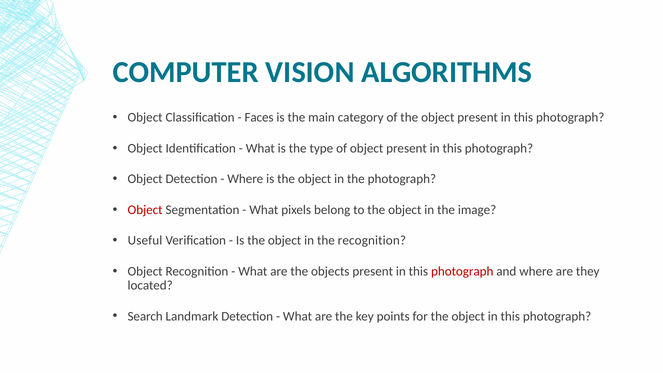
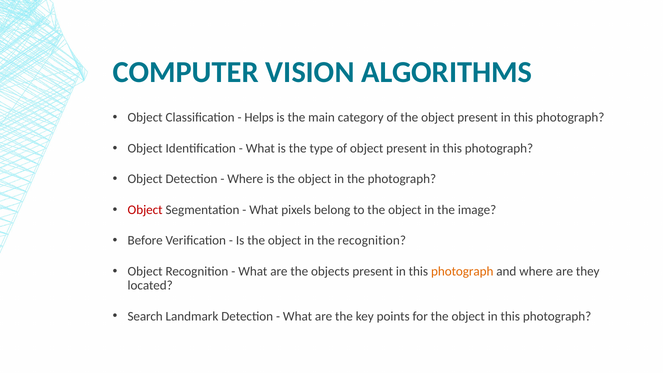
Faces: Faces -> Helps
Useful: Useful -> Before
photograph at (462, 271) colour: red -> orange
